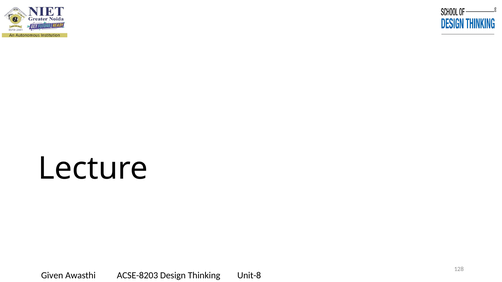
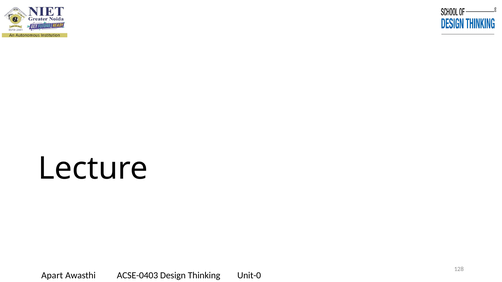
Given: Given -> Apart
ACSE-8203: ACSE-8203 -> ACSE-0403
Unit-8: Unit-8 -> Unit-0
